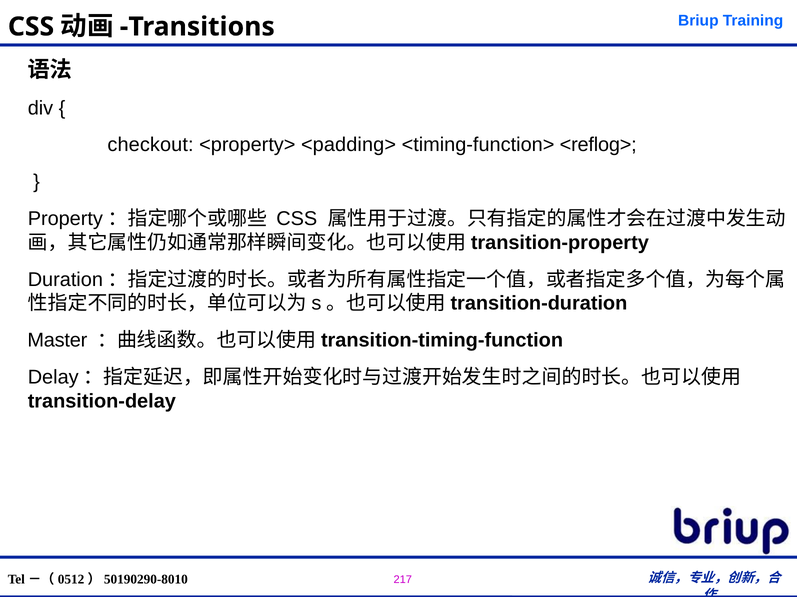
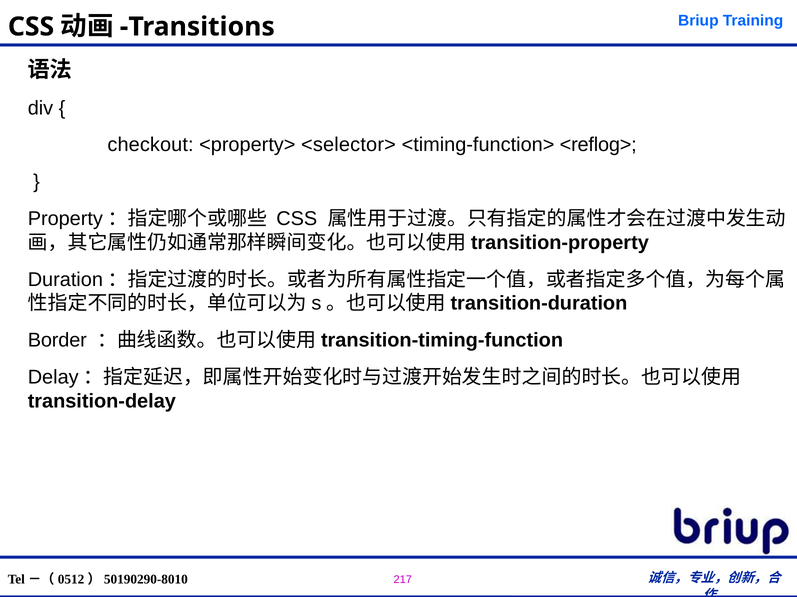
<padding>: <padding> -> <selector>
Master: Master -> Border
